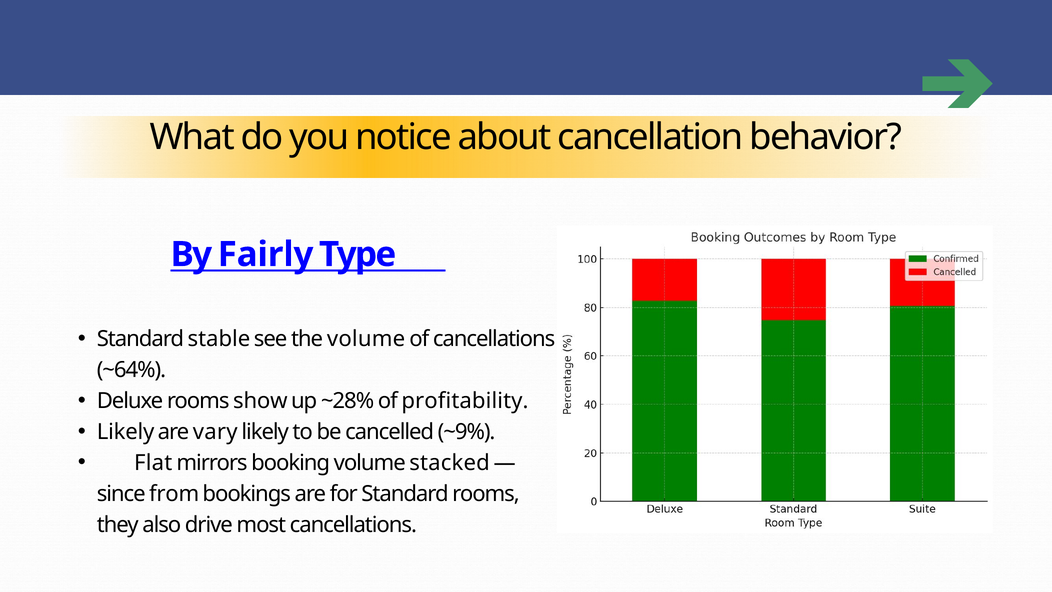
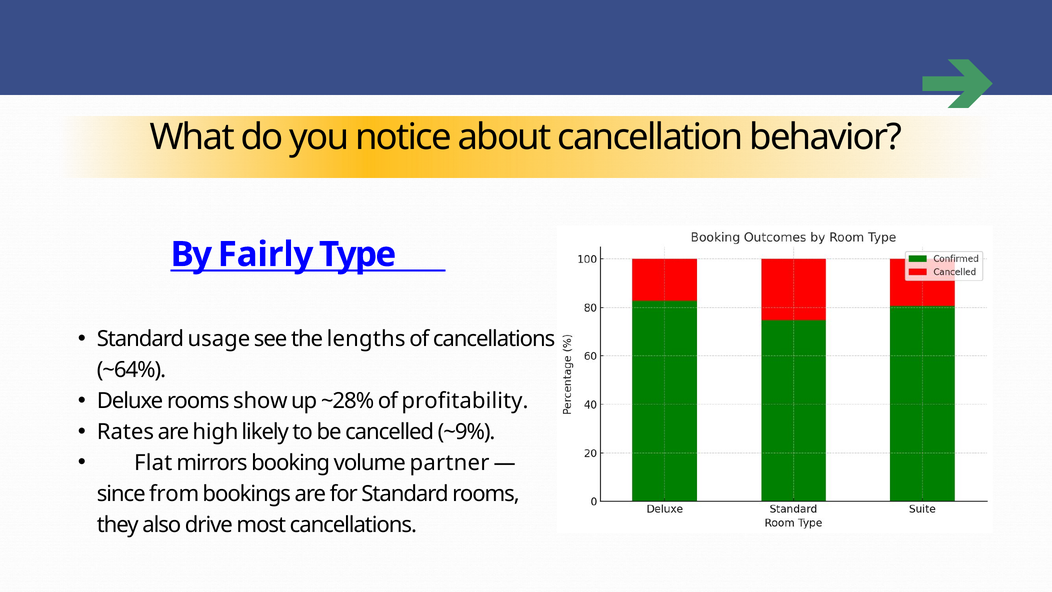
stable: stable -> usage
the volume: volume -> lengths
Likely at (126, 432): Likely -> Rates
vary: vary -> high
stacked: stacked -> partner
